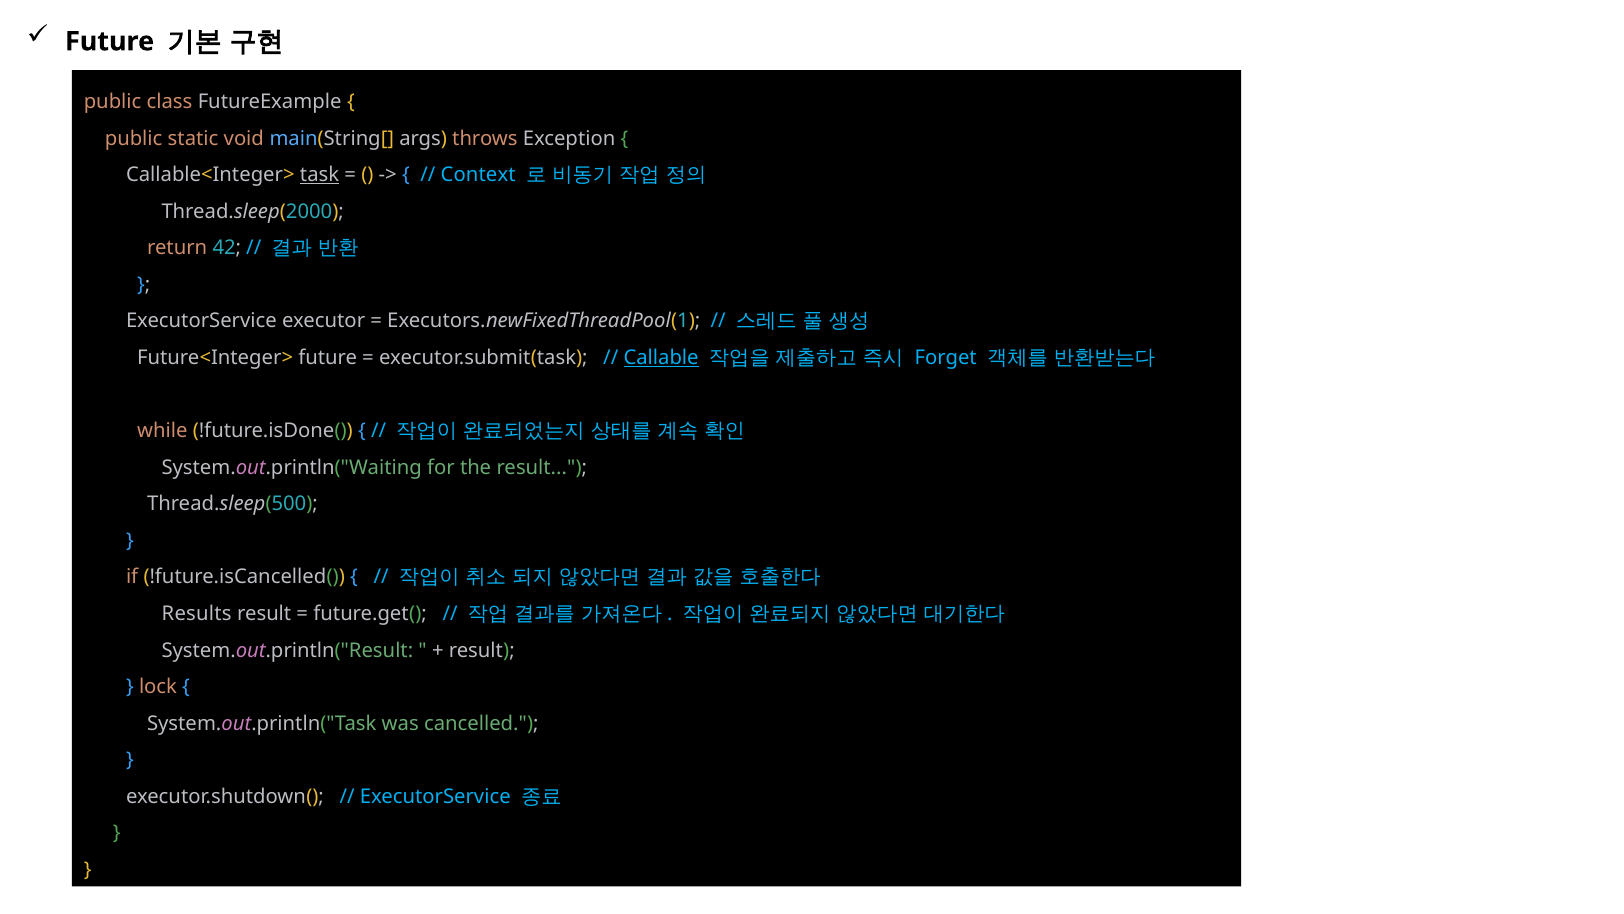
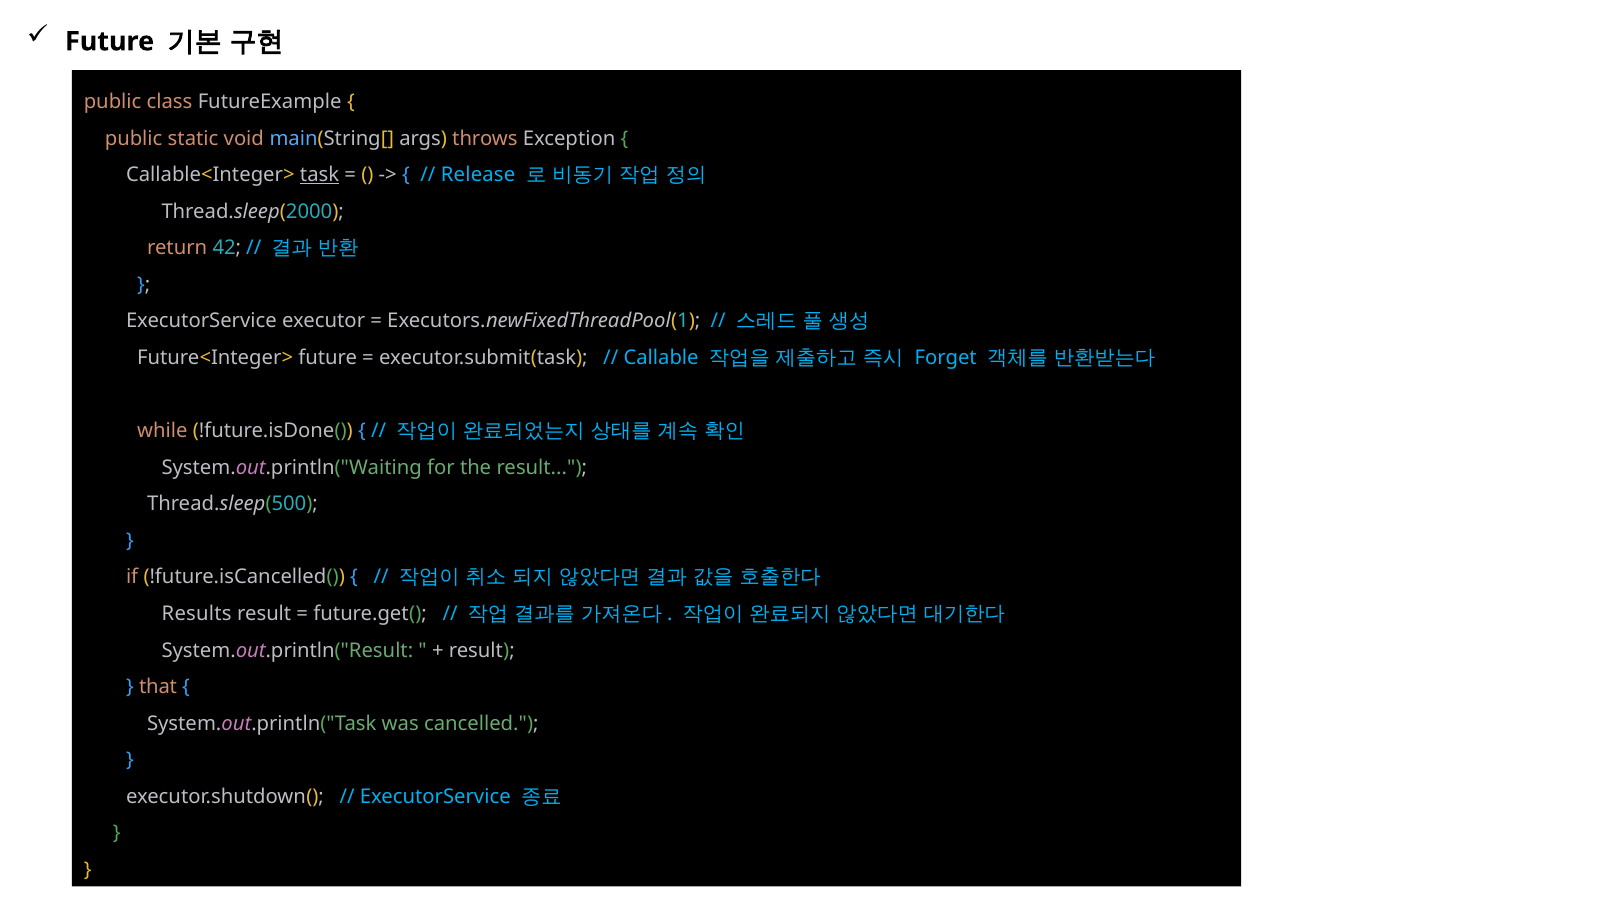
Context: Context -> Release
Callable underline: present -> none
lock: lock -> that
